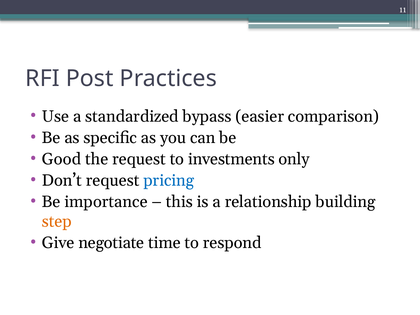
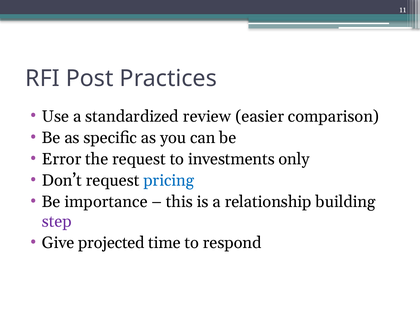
bypass: bypass -> review
Good: Good -> Error
step colour: orange -> purple
negotiate: negotiate -> projected
